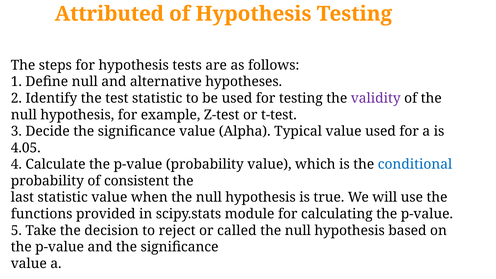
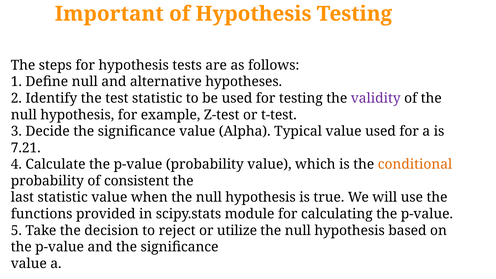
Attributed: Attributed -> Important
4.05: 4.05 -> 7.21
conditional colour: blue -> orange
called: called -> utilize
